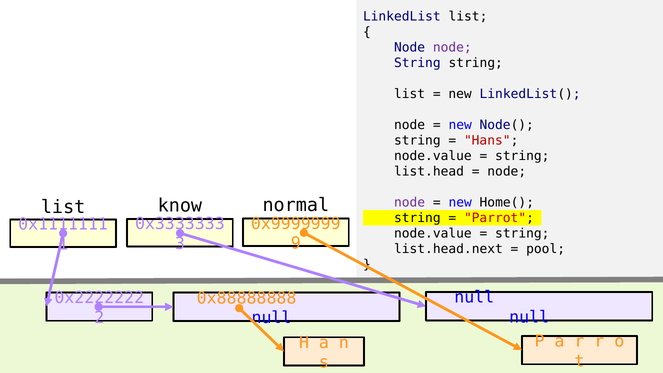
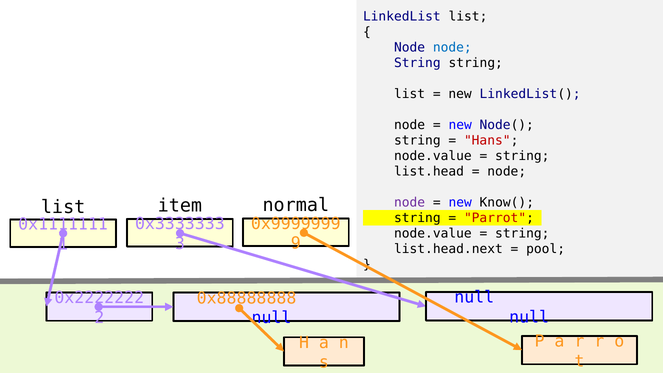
node at (452, 48) colour: purple -> blue
Home(: Home( -> Know(
know: know -> item
